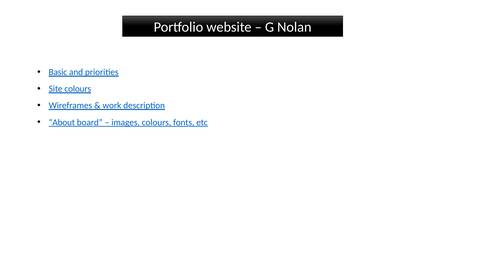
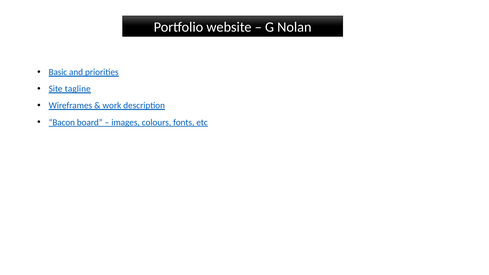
Site colours: colours -> tagline
About: About -> Bacon
